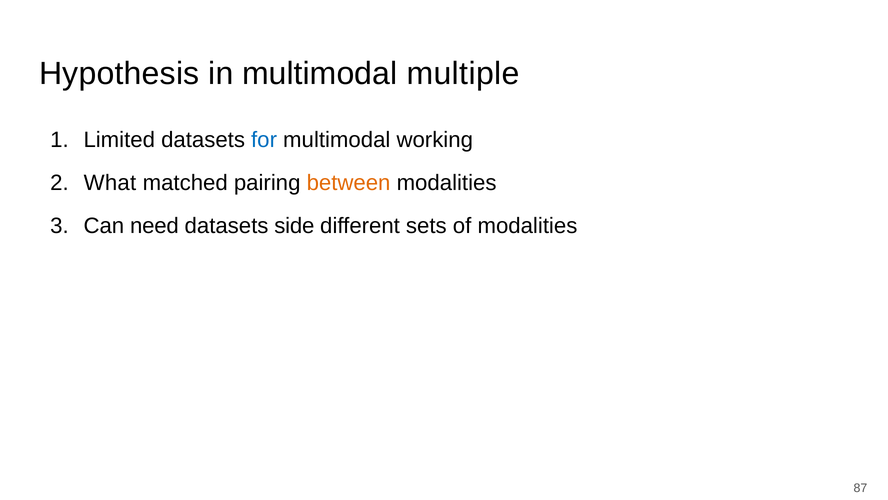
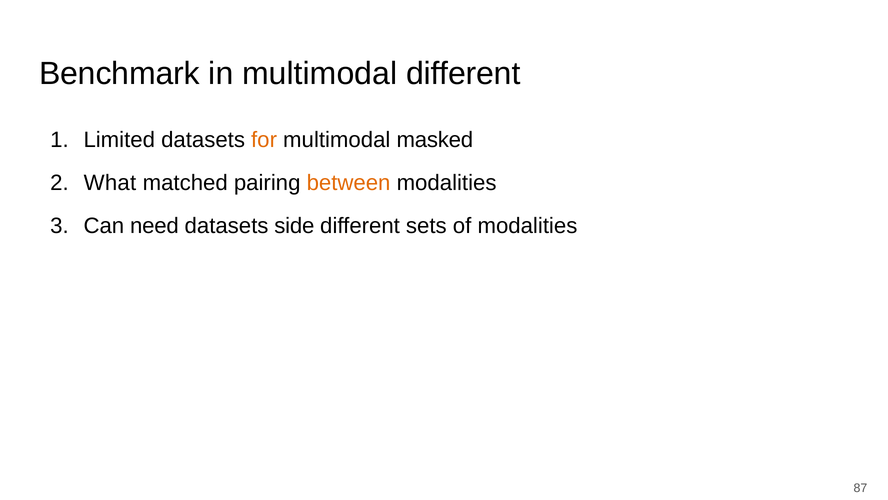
Hypothesis: Hypothesis -> Benchmark
multimodal multiple: multiple -> different
for colour: blue -> orange
working: working -> masked
